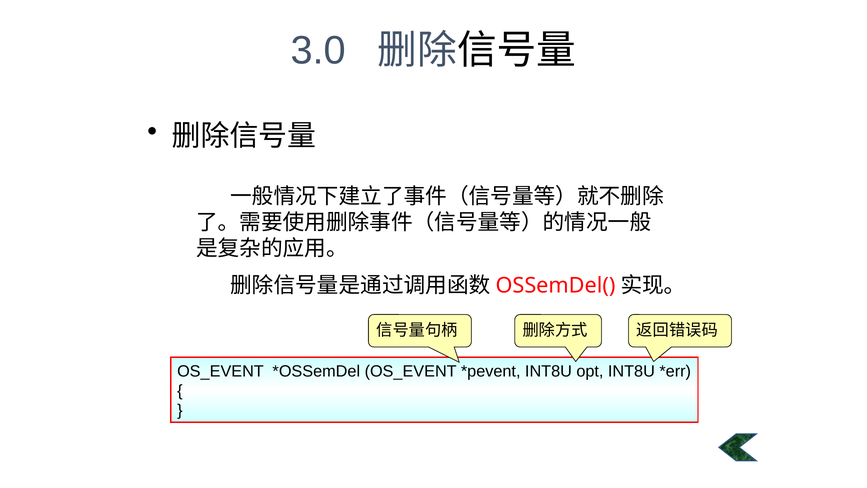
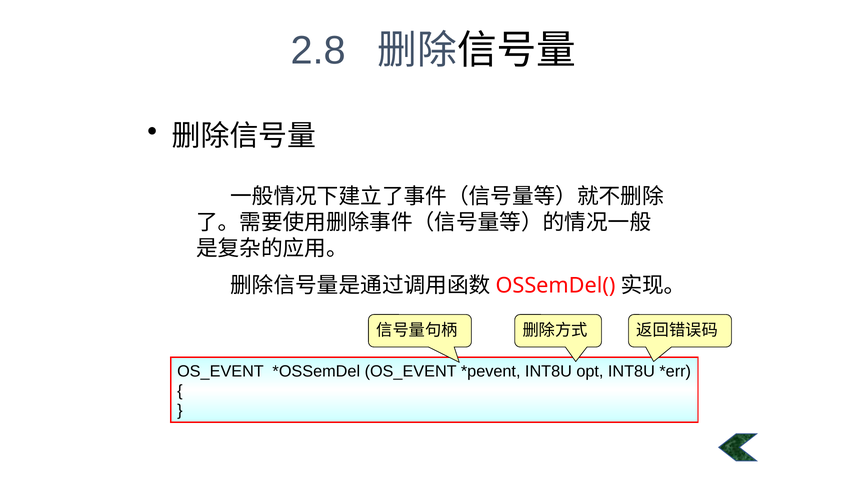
3.0: 3.0 -> 2.8
